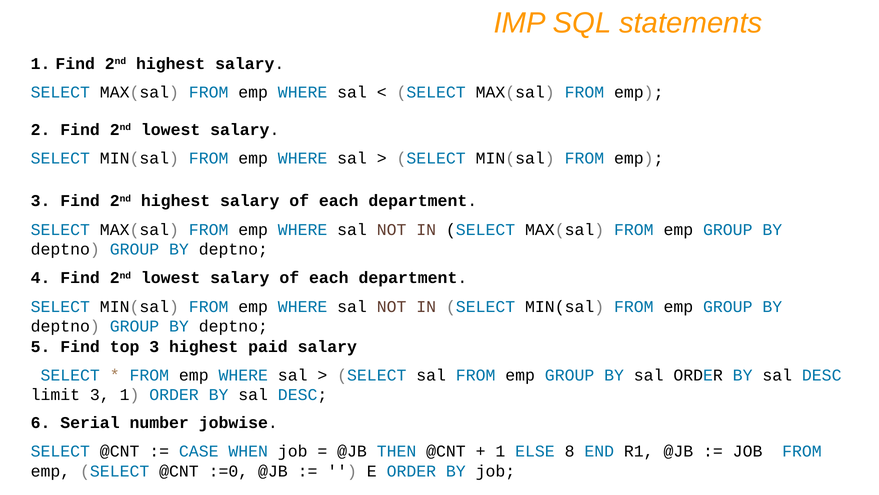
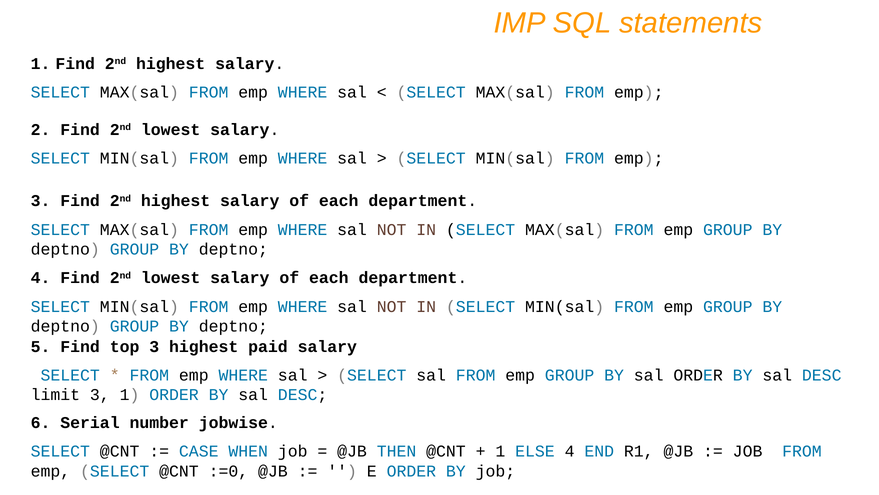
ELSE 8: 8 -> 4
